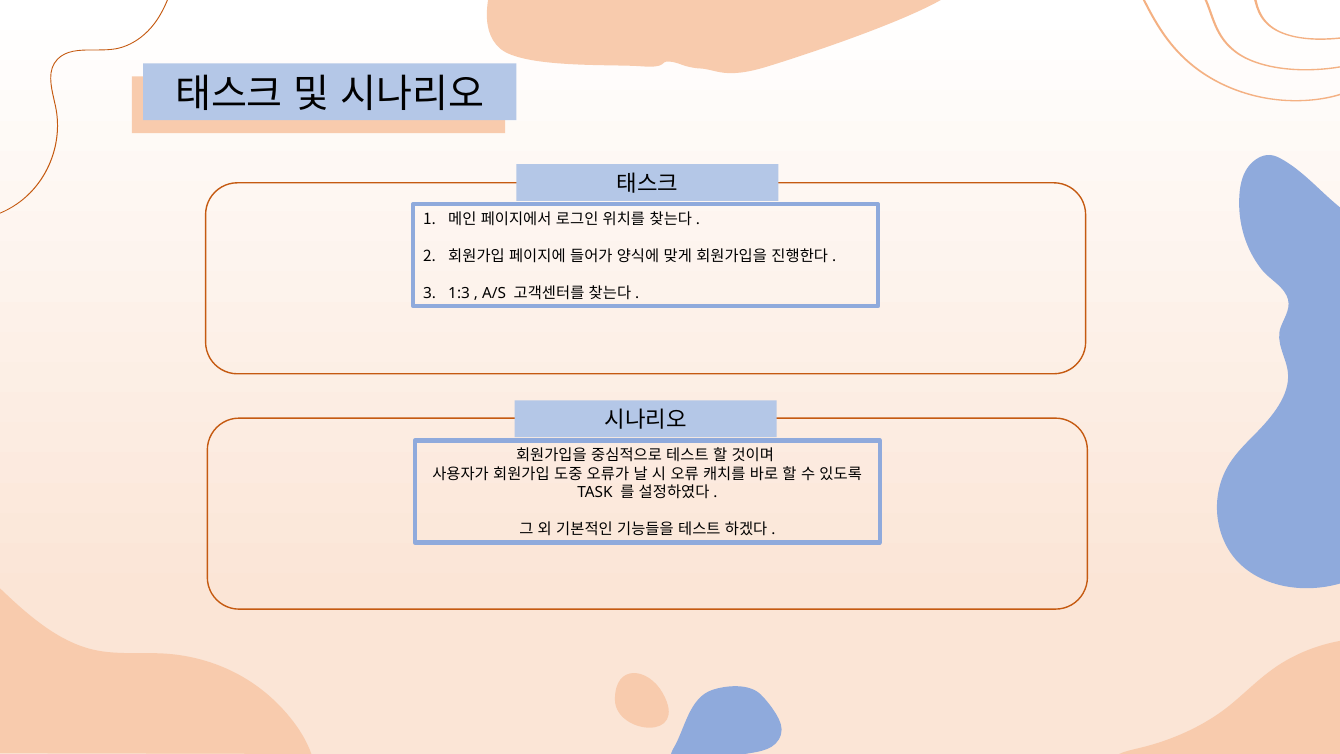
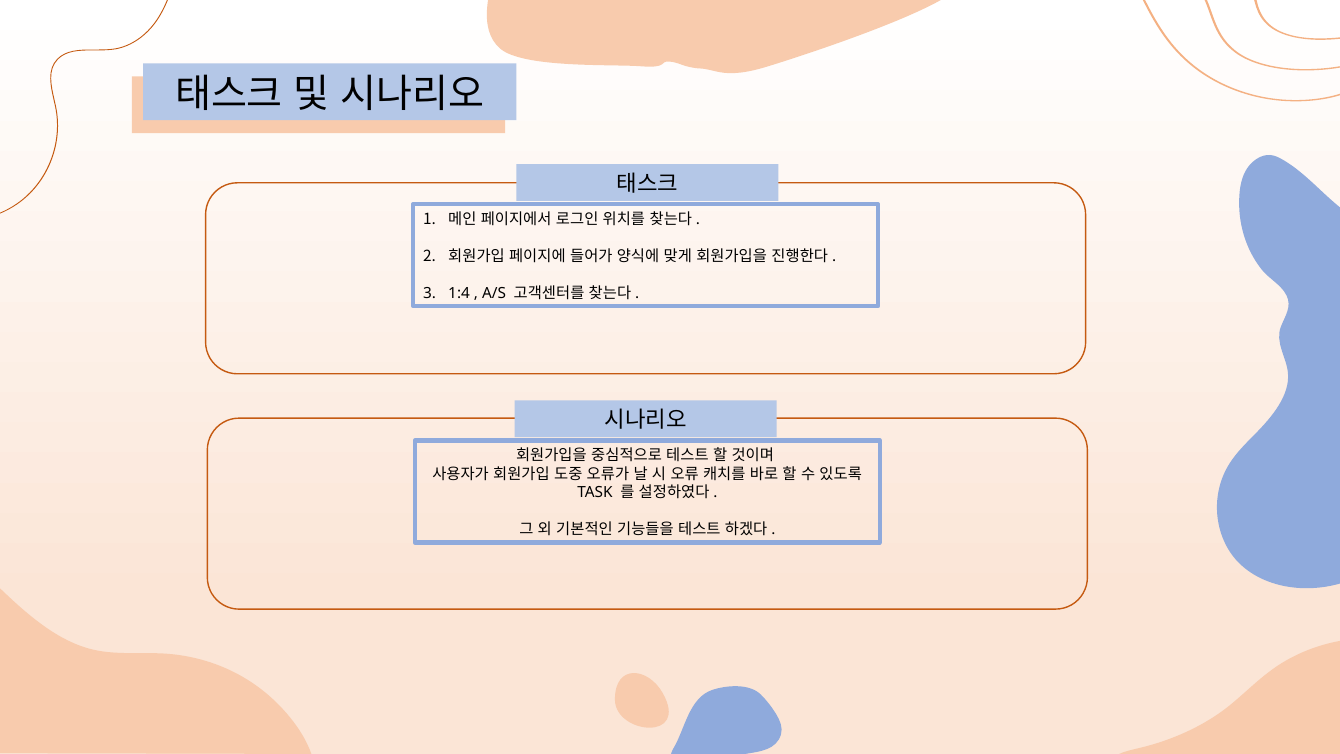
1:3: 1:3 -> 1:4
